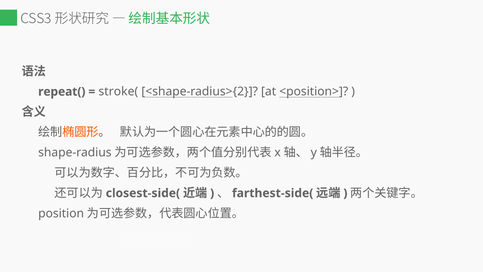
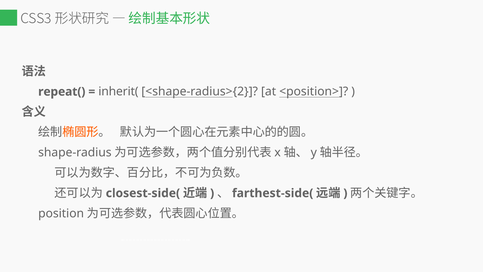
stroke(: stroke( -> inherit(
